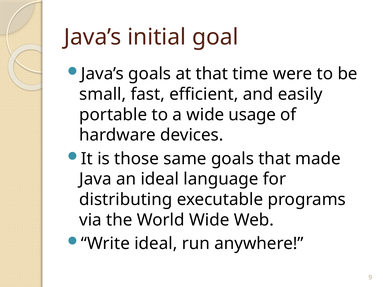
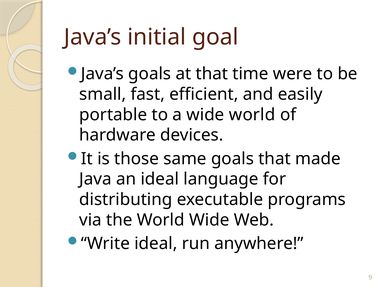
wide usage: usage -> world
